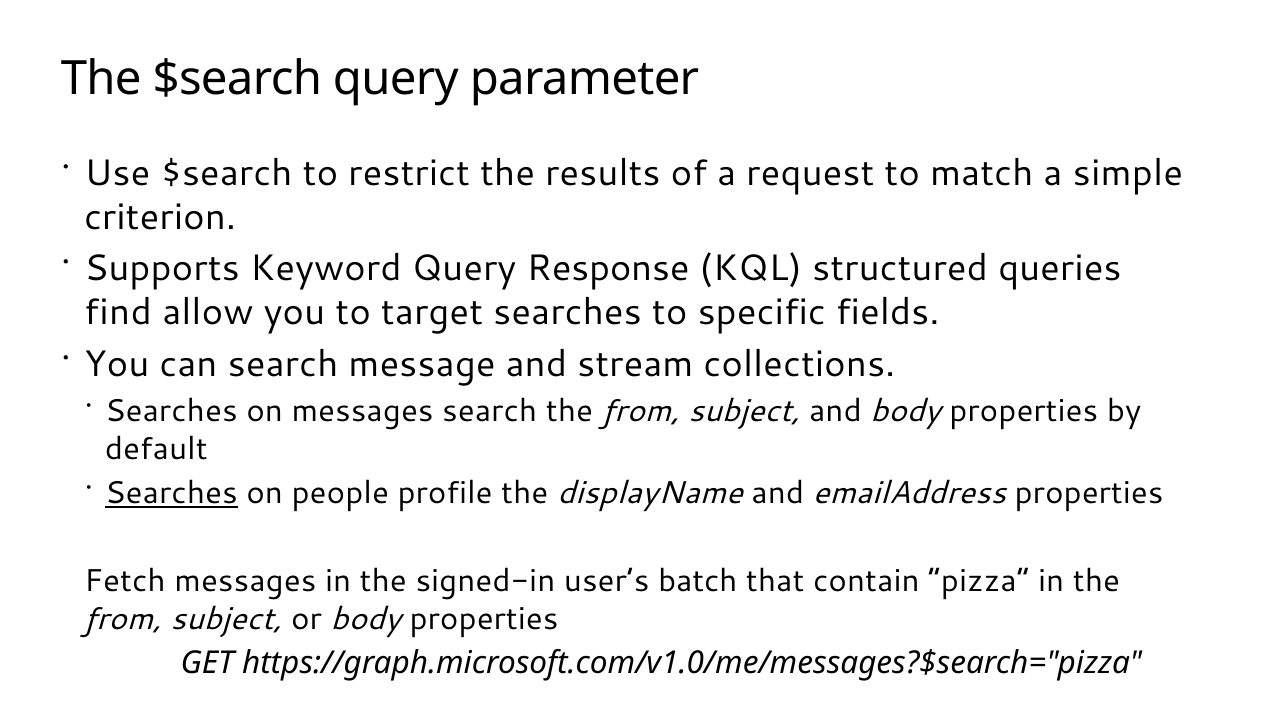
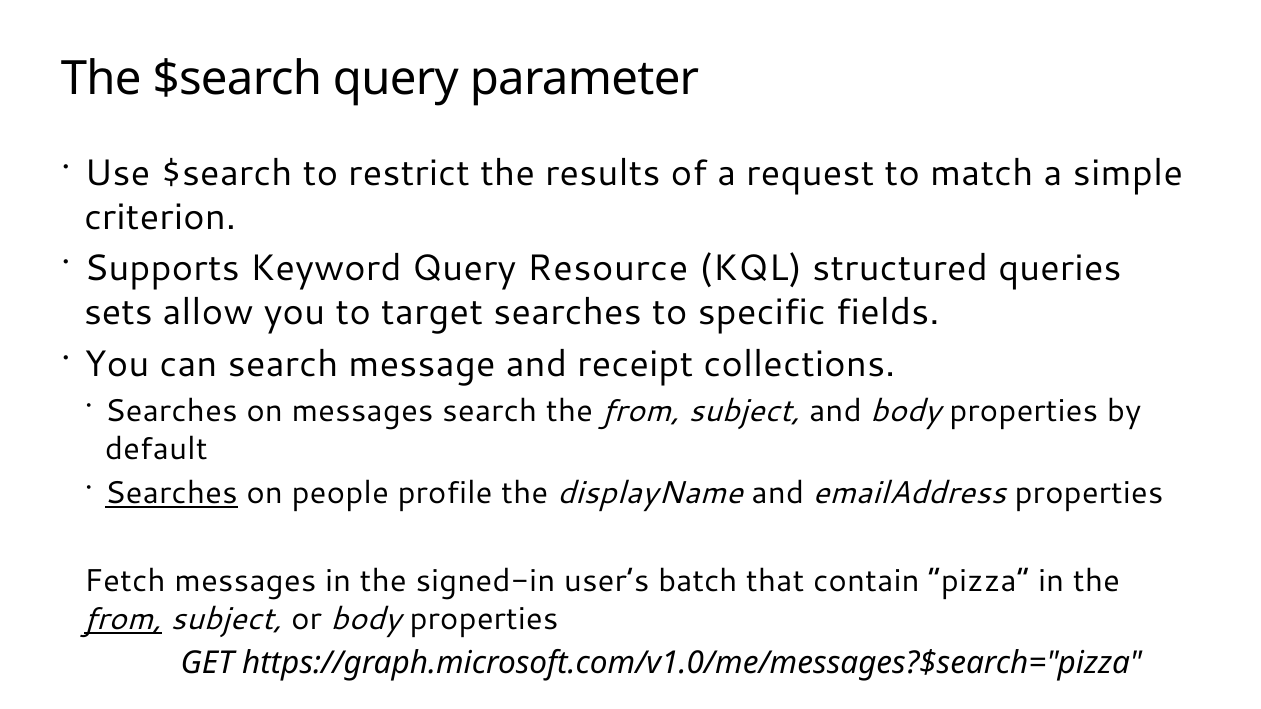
Response: Response -> Resource
find: find -> sets
stream: stream -> receipt
from at (123, 619) underline: none -> present
